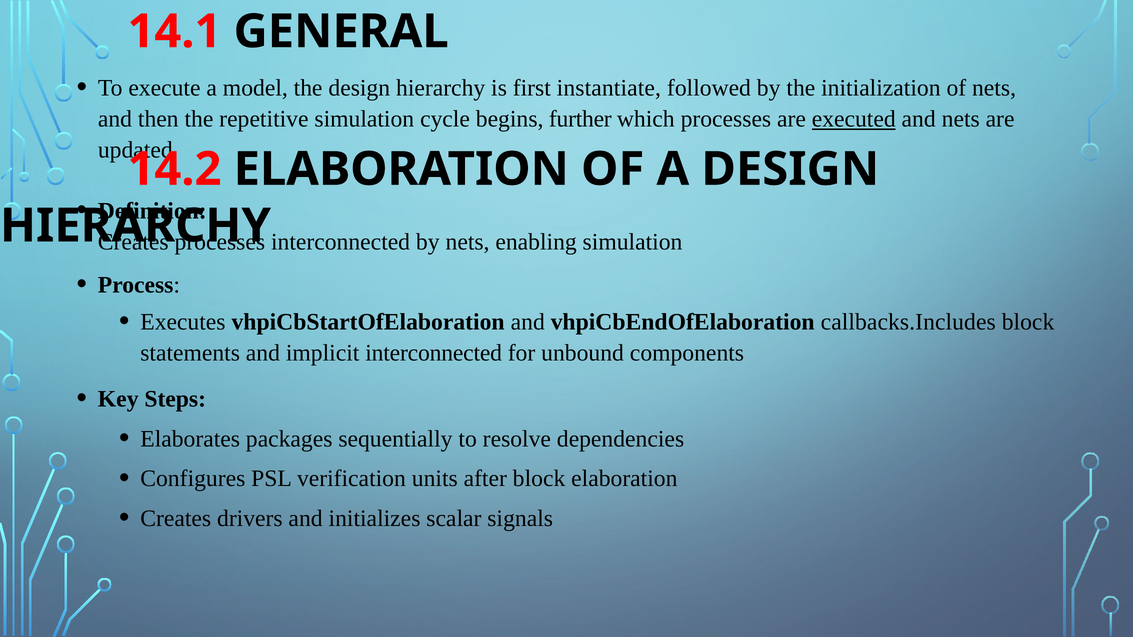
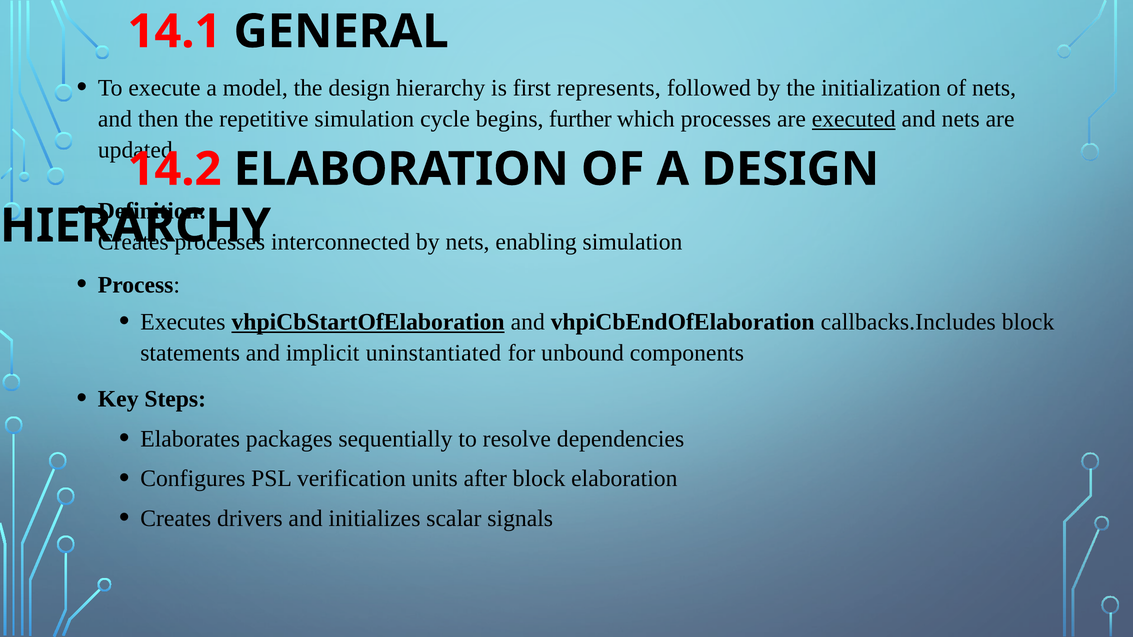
instantiate: instantiate -> represents
vhpiCbStartOfElaboration underline: none -> present
implicit interconnected: interconnected -> uninstantiated
